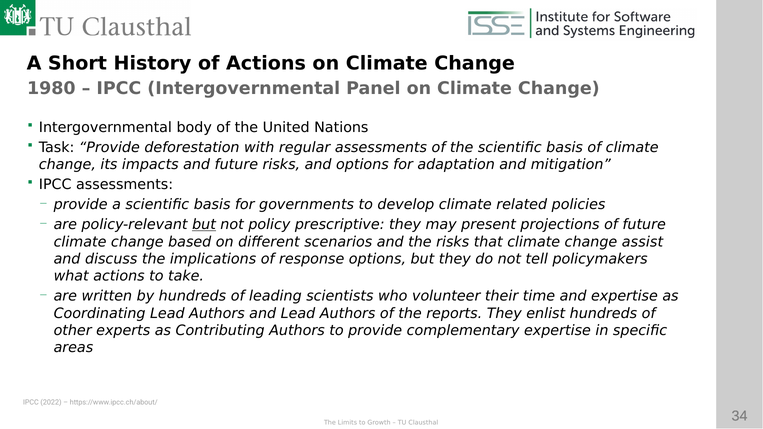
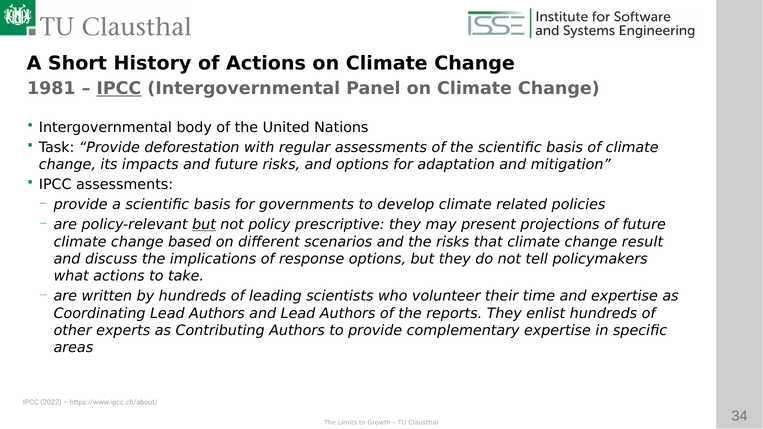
1980: 1980 -> 1981
IPCC at (119, 89) underline: none -> present
assist: assist -> result
